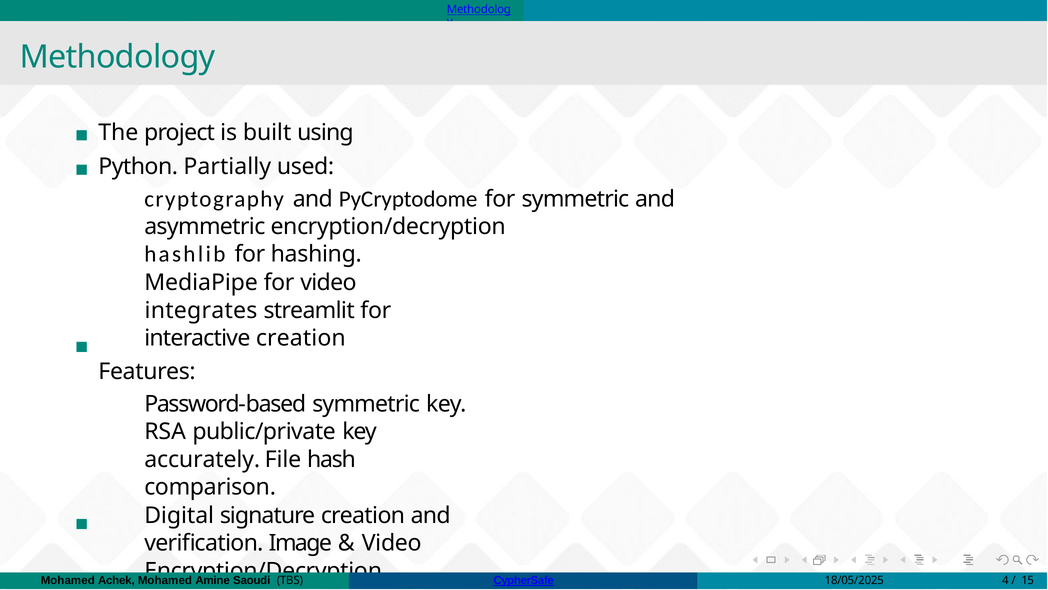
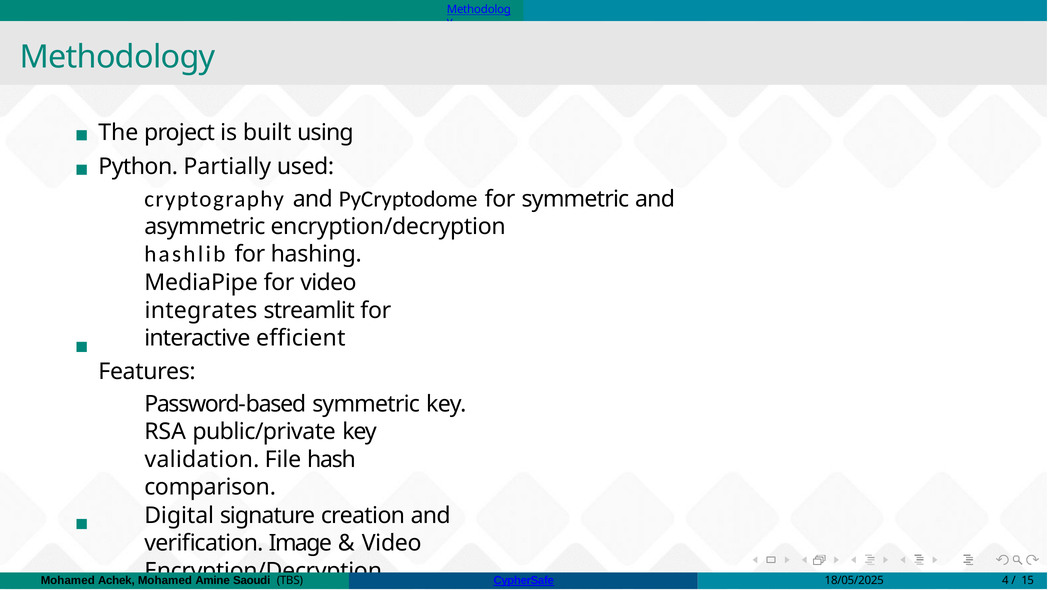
interactive creation: creation -> efficient
accurately: accurately -> validation
